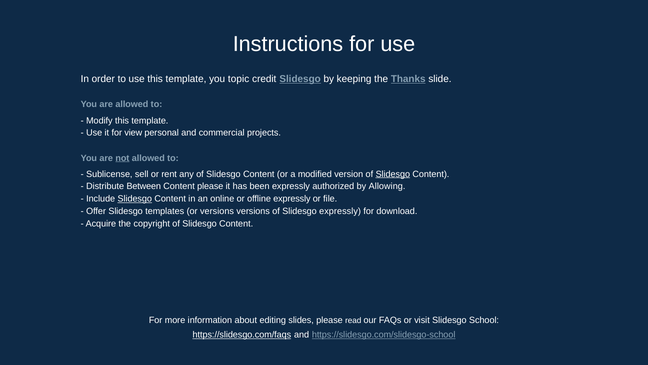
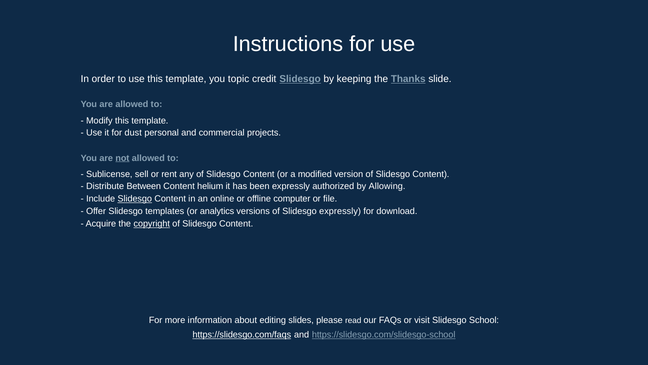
view: view -> dust
Slidesgo at (393, 174) underline: present -> none
Content please: please -> helium
offline expressly: expressly -> computer
or versions: versions -> analytics
copyright underline: none -> present
